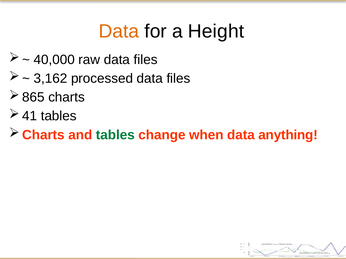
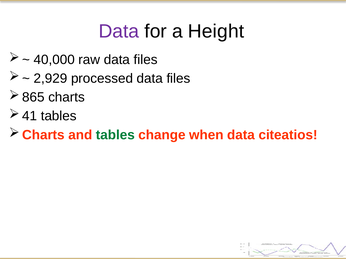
Data at (119, 31) colour: orange -> purple
3,162: 3,162 -> 2,929
anything: anything -> citeatios
